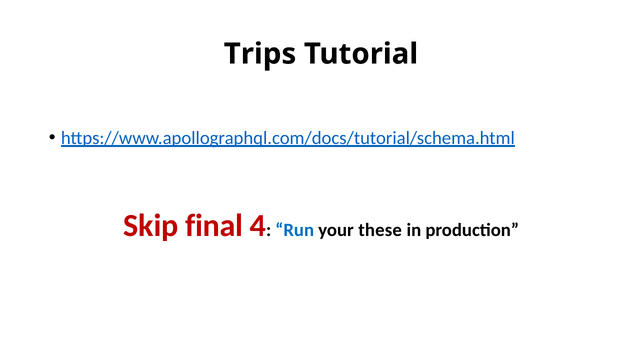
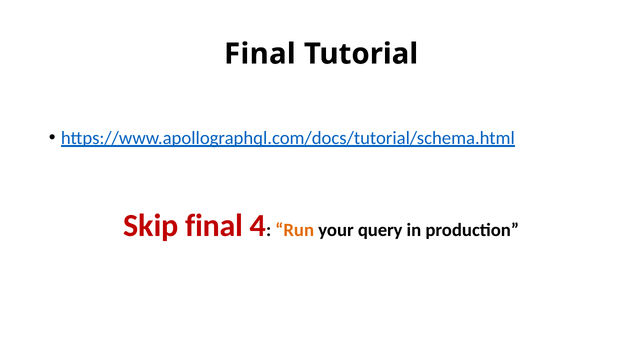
Trips at (260, 54): Trips -> Final
Run colour: blue -> orange
these: these -> query
